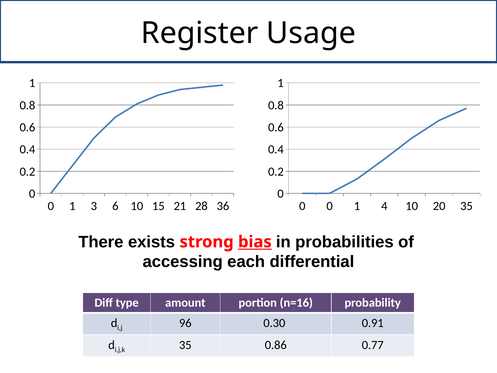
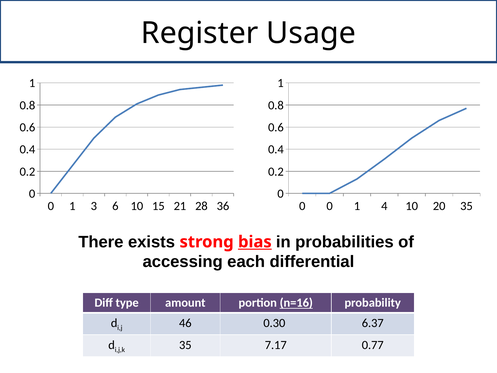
n=16 underline: none -> present
96: 96 -> 46
0.91: 0.91 -> 6.37
0.86: 0.86 -> 7.17
